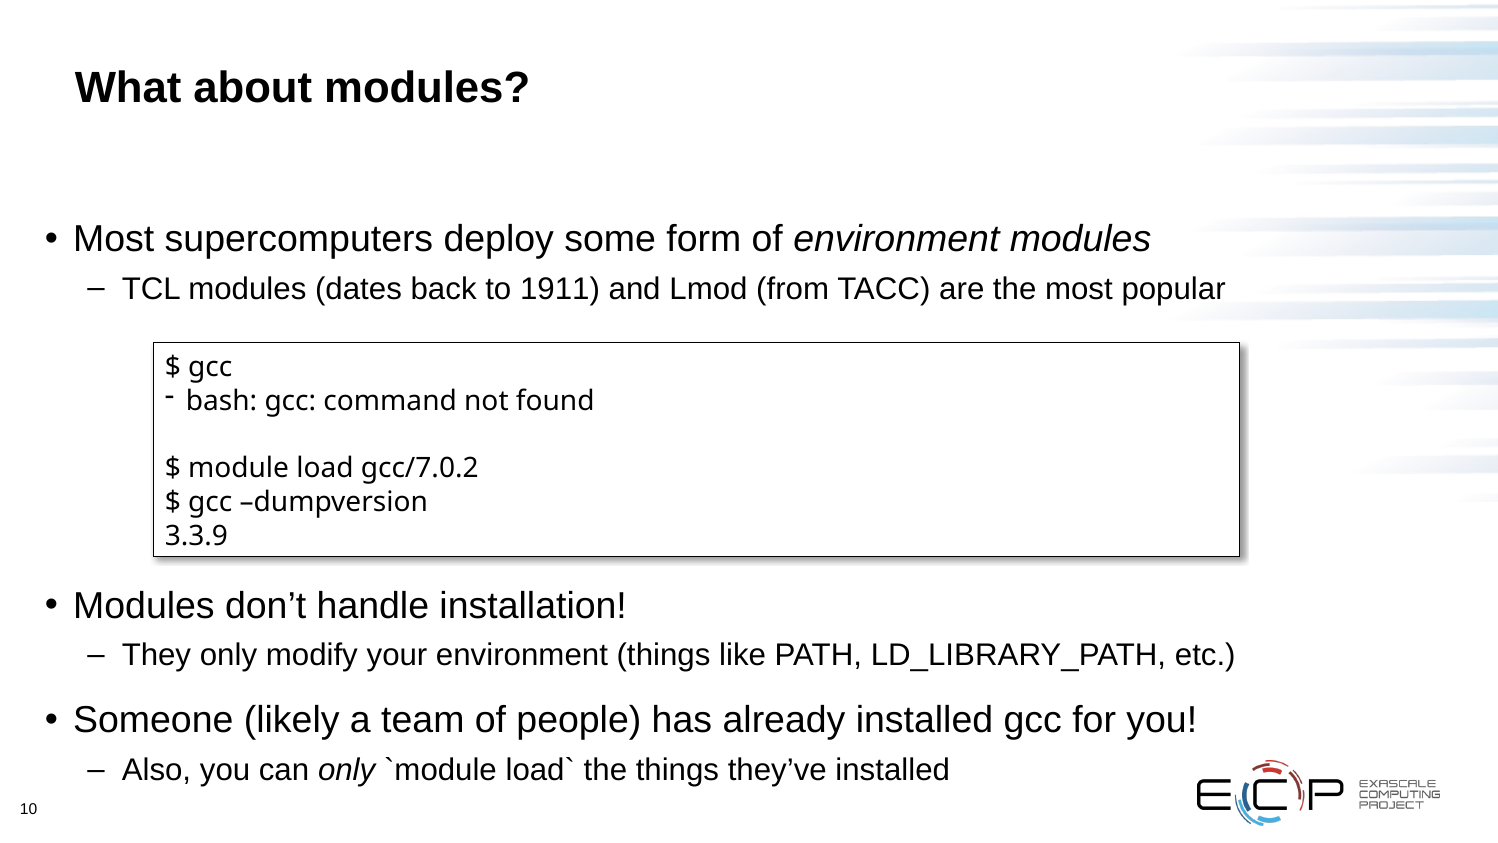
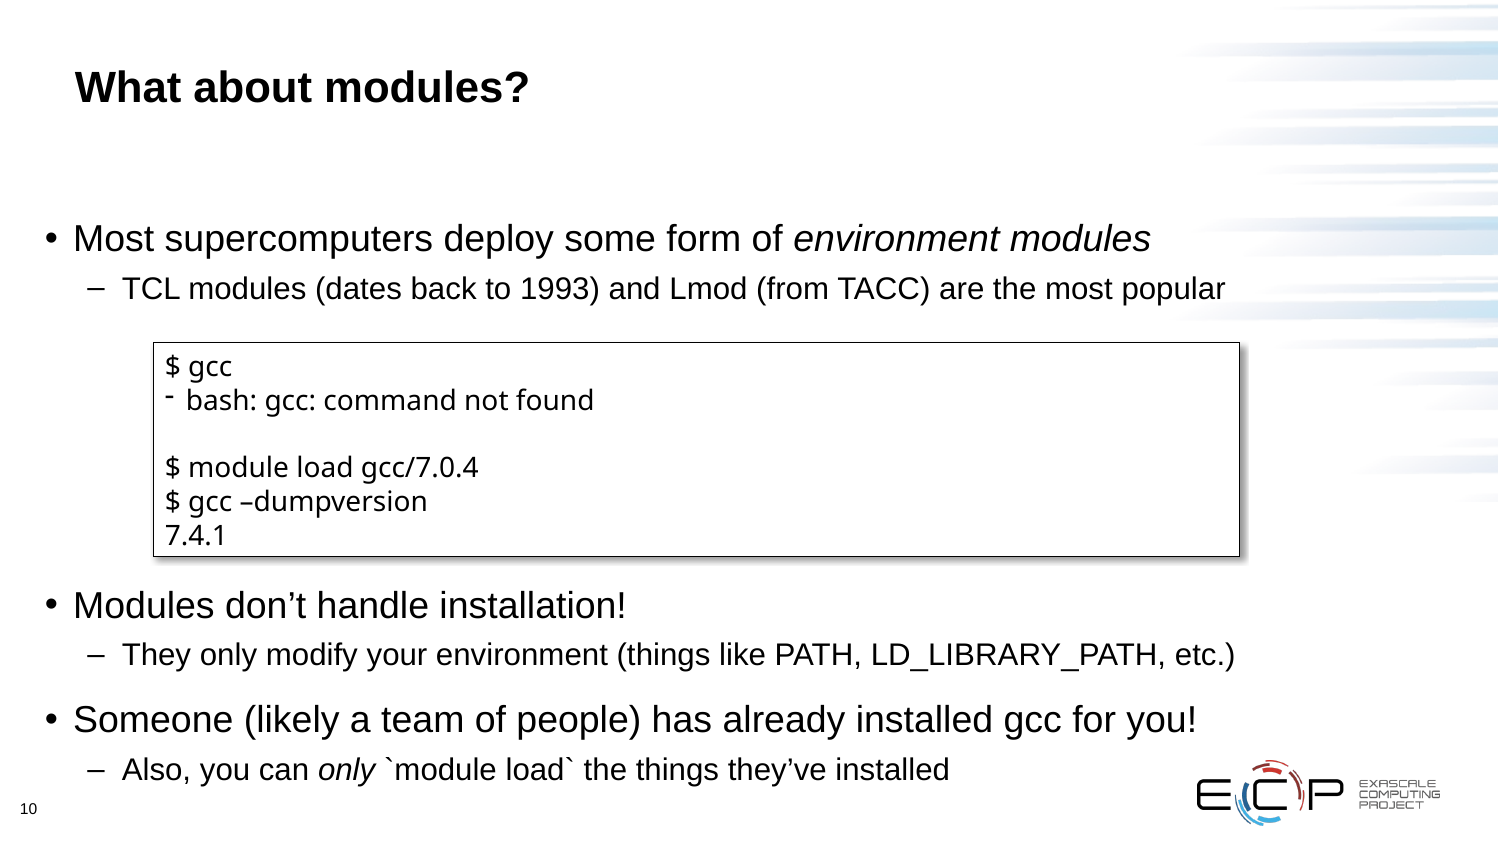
1911: 1911 -> 1993
gcc/7.0.2: gcc/7.0.2 -> gcc/7.0.4
3.3.9: 3.3.9 -> 7.4.1
